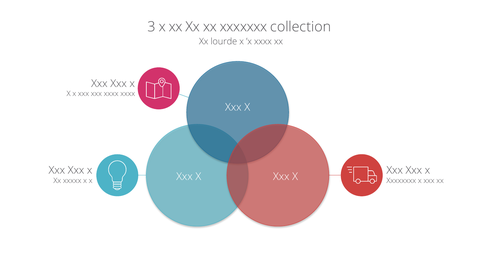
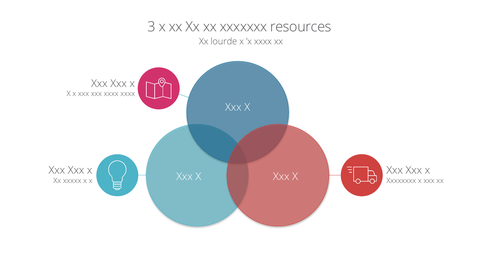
collection: collection -> resources
